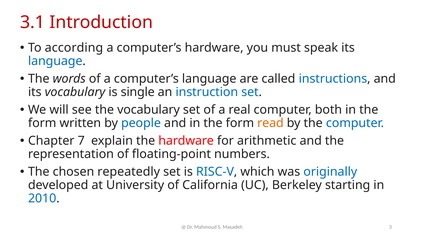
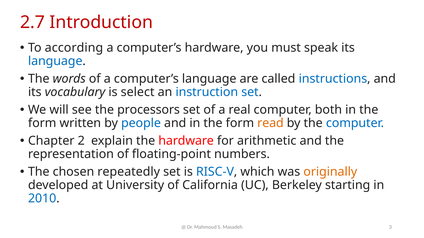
3.1: 3.1 -> 2.7
single: single -> select
the vocabulary: vocabulary -> processors
7: 7 -> 2
originally colour: blue -> orange
